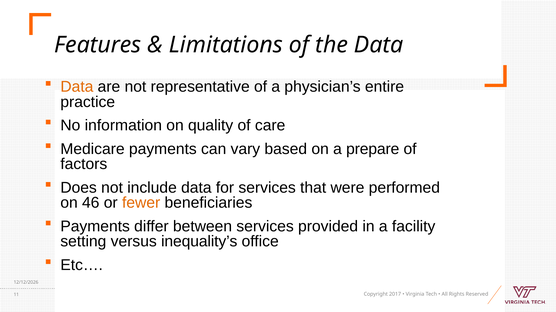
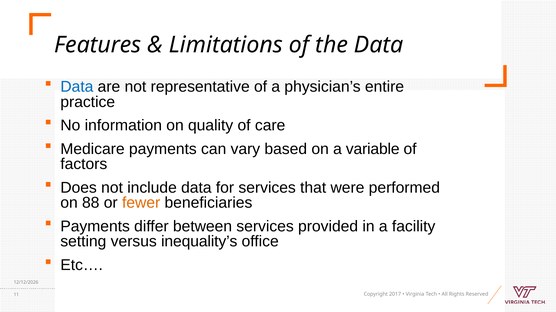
Data at (77, 87) colour: orange -> blue
prepare: prepare -> variable
46: 46 -> 88
